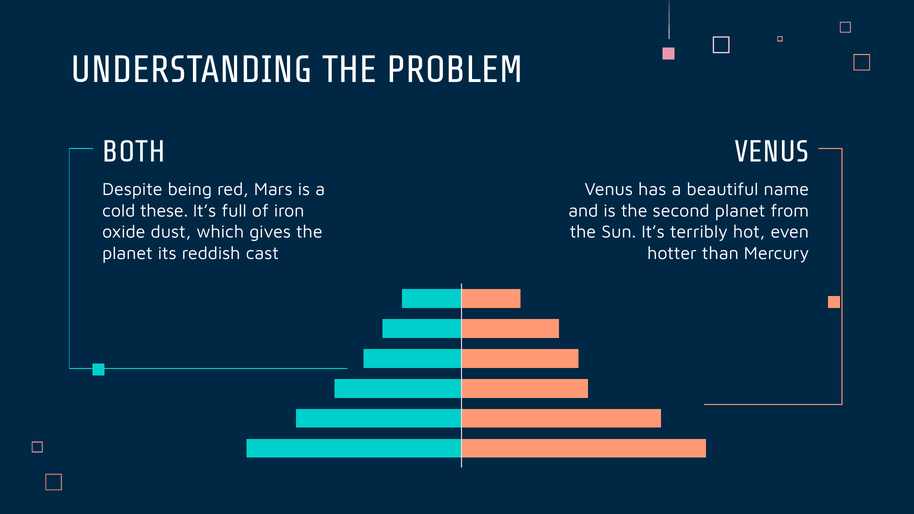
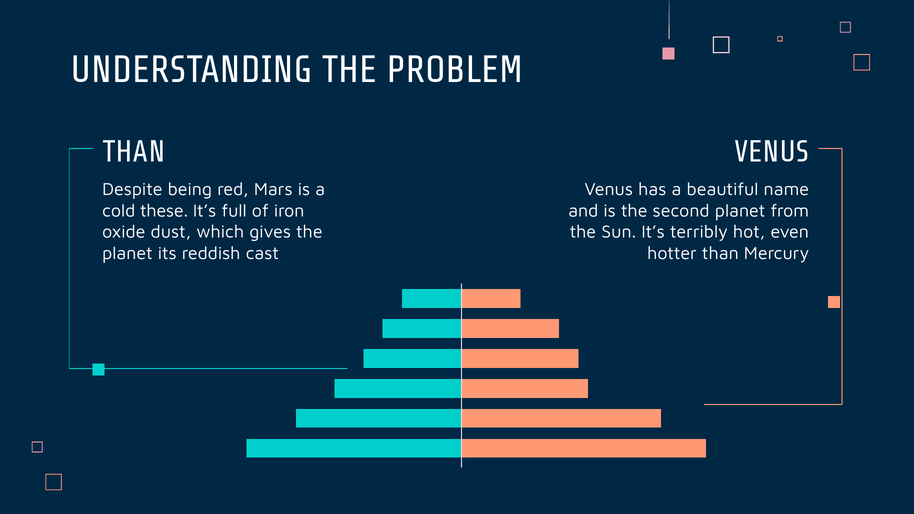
BOTH at (134, 152): BOTH -> THAN
